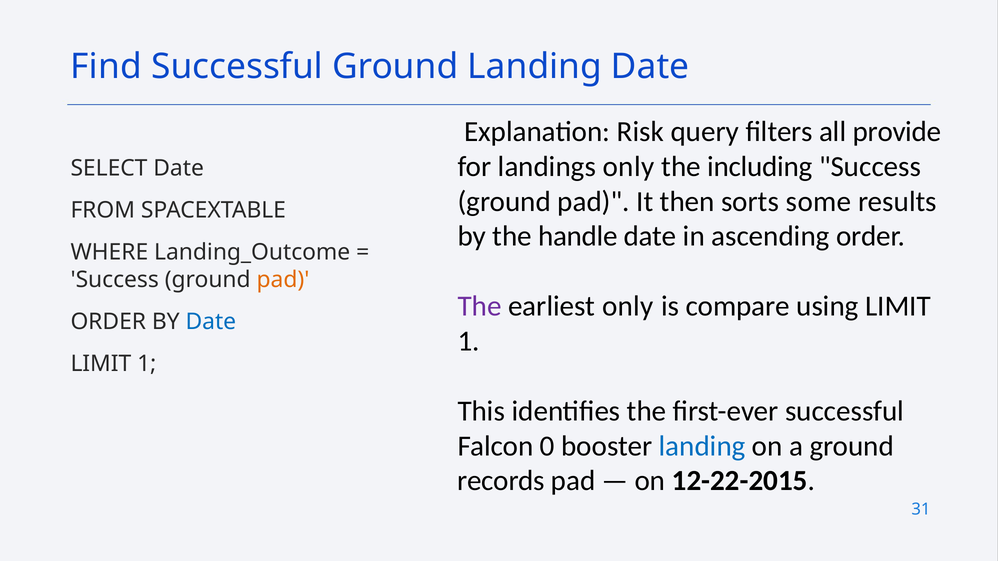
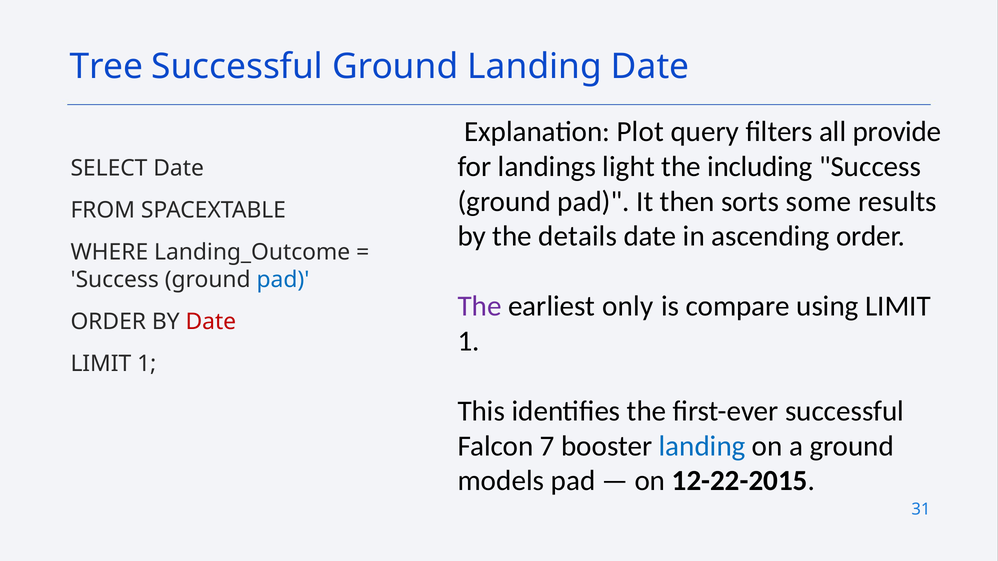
Find: Find -> Tree
Risk: Risk -> Plot
landings only: only -> light
handle: handle -> details
pad at (283, 280) colour: orange -> blue
Date at (211, 322) colour: blue -> red
0: 0 -> 7
records: records -> models
